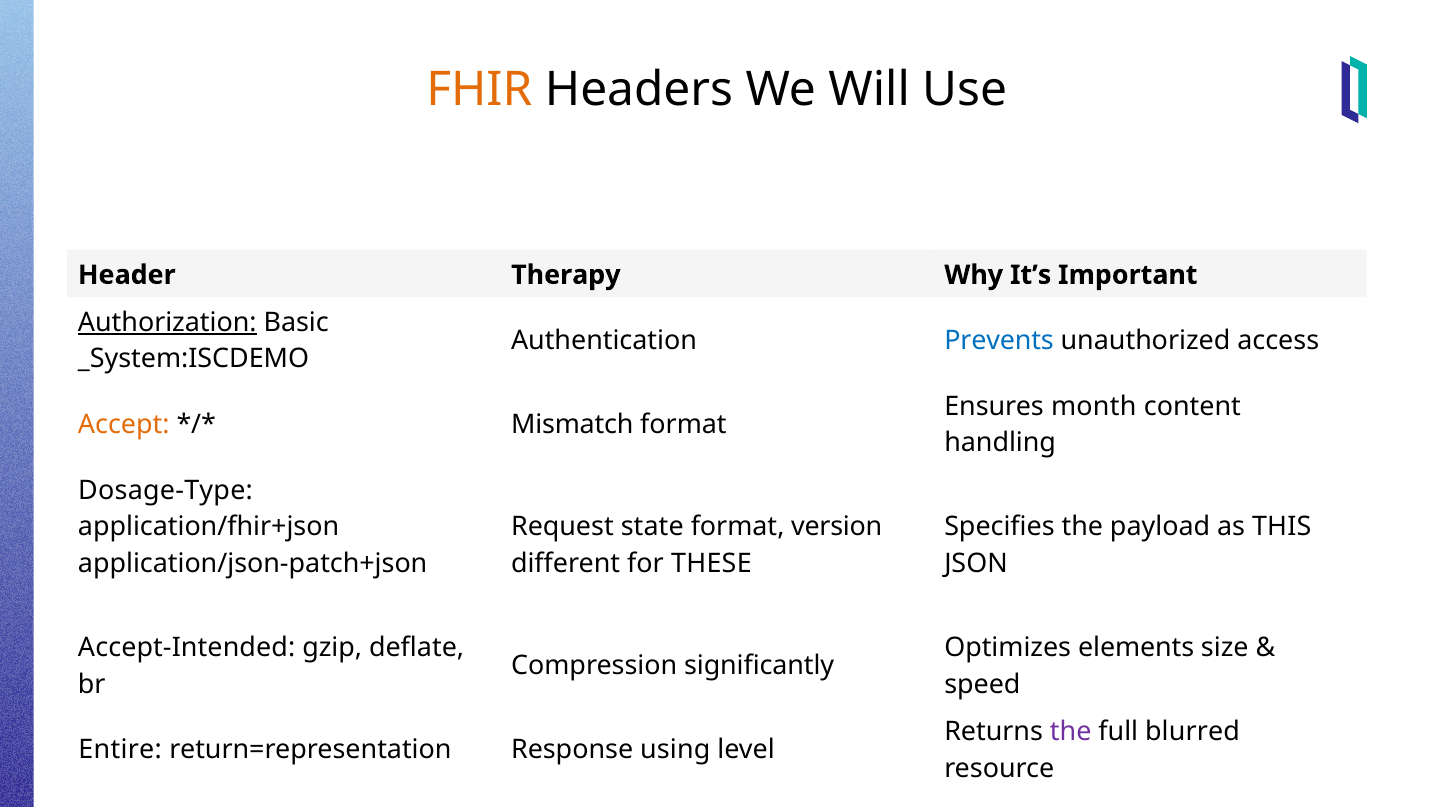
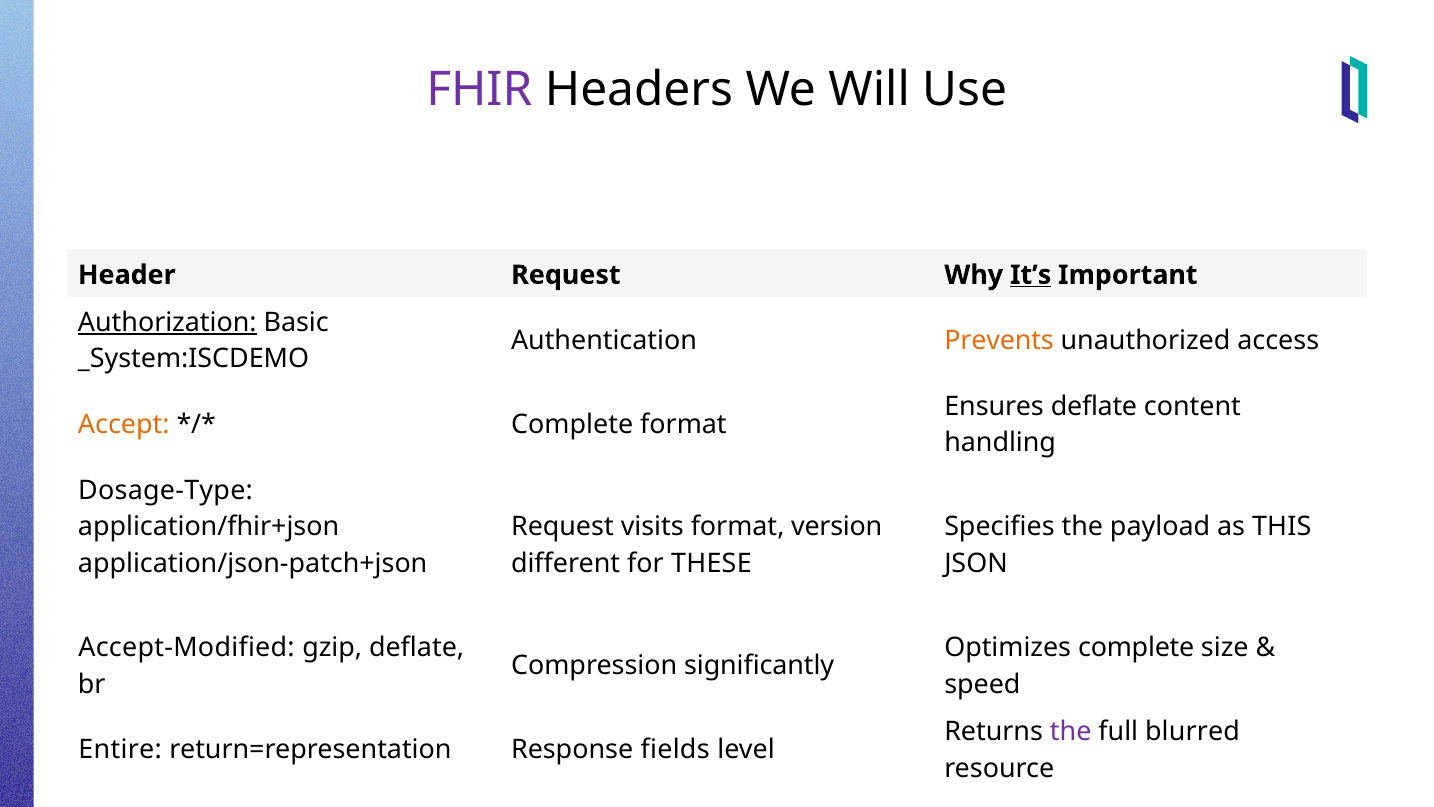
FHIR colour: orange -> purple
Header Therapy: Therapy -> Request
It’s underline: none -> present
Prevents colour: blue -> orange
Ensures month: month -> deflate
Mismatch at (572, 424): Mismatch -> Complete
state: state -> visits
Accept-Intended: Accept-Intended -> Accept-Modified
Optimizes elements: elements -> complete
using: using -> fields
